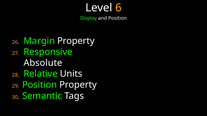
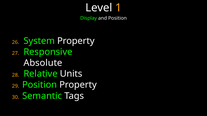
6: 6 -> 1
Margin: Margin -> System
